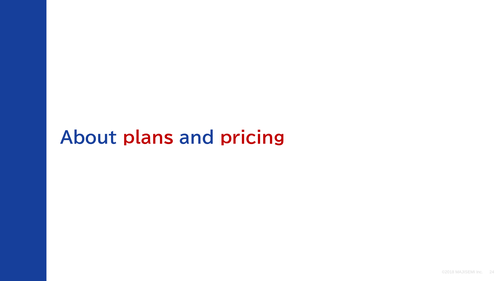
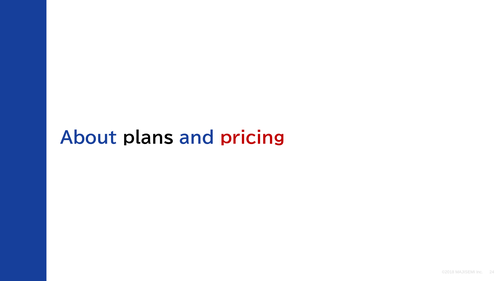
plans colour: red -> black
